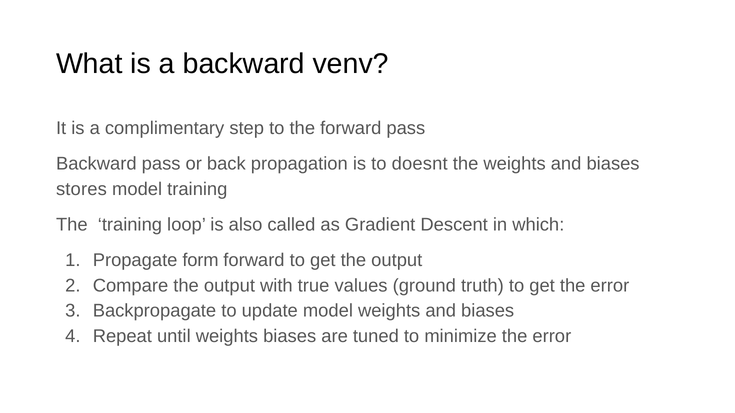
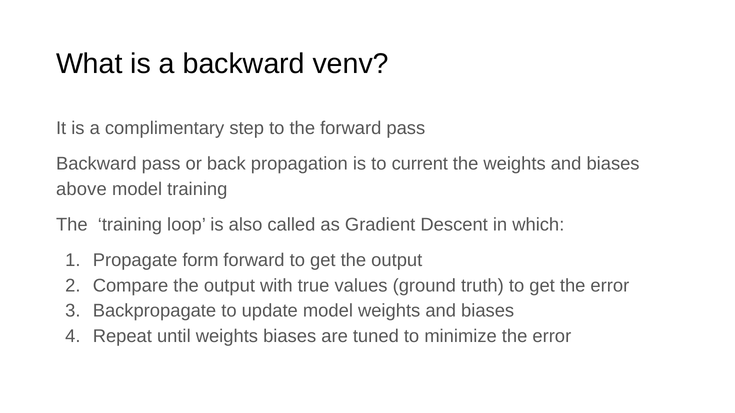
doesnt: doesnt -> current
stores: stores -> above
